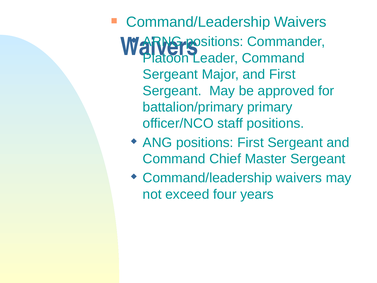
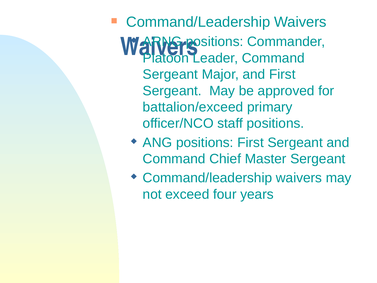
battalion/primary: battalion/primary -> battalion/exceed
